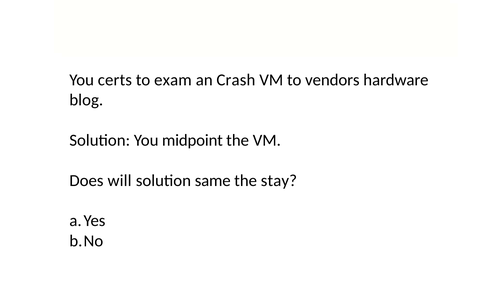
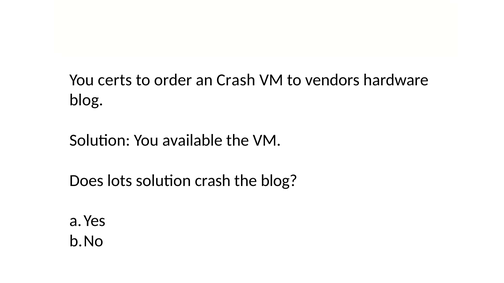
exam: exam -> order
midpoint: midpoint -> available
will: will -> lots
solution same: same -> crash
the stay: stay -> blog
